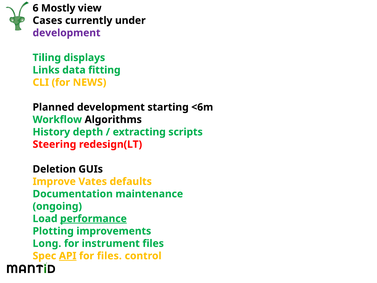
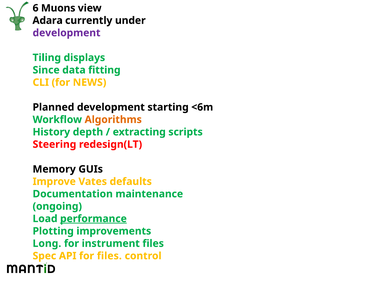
Mostly: Mostly -> Muons
Cases: Cases -> Adara
Links: Links -> Since
Algorithms colour: black -> orange
Deletion: Deletion -> Memory
API underline: present -> none
